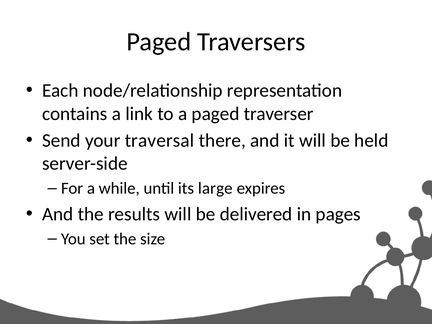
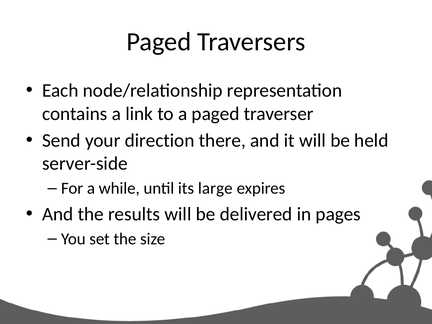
traversal: traversal -> direction
